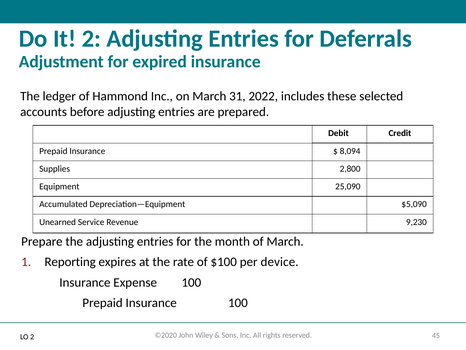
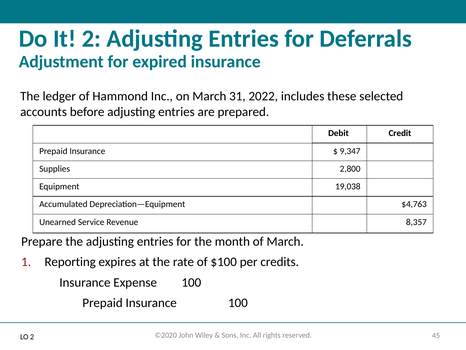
8,094: 8,094 -> 9,347
25,090: 25,090 -> 19,038
$5,090: $5,090 -> $4,763
9,230: 9,230 -> 8,357
device: device -> credits
